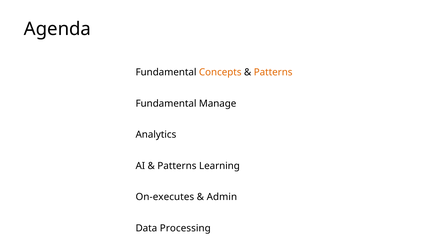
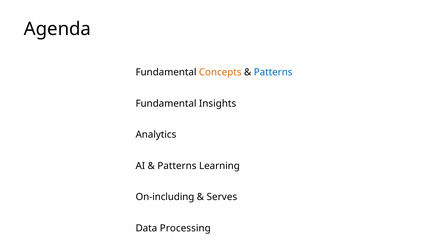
Patterns at (273, 72) colour: orange -> blue
Manage: Manage -> Insights
On-executes: On-executes -> On-including
Admin: Admin -> Serves
